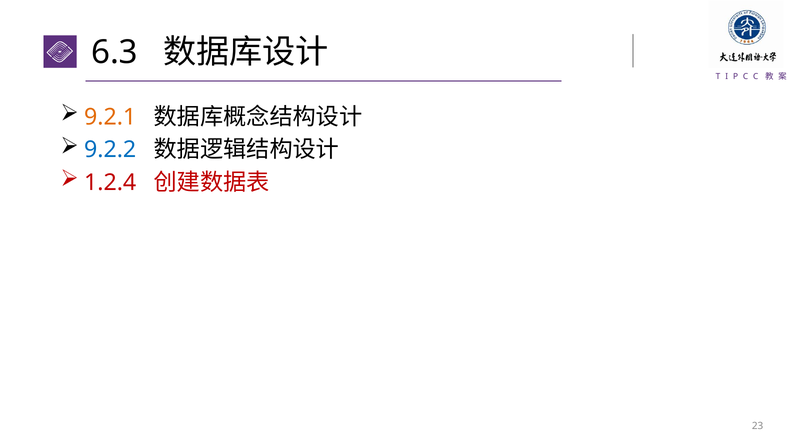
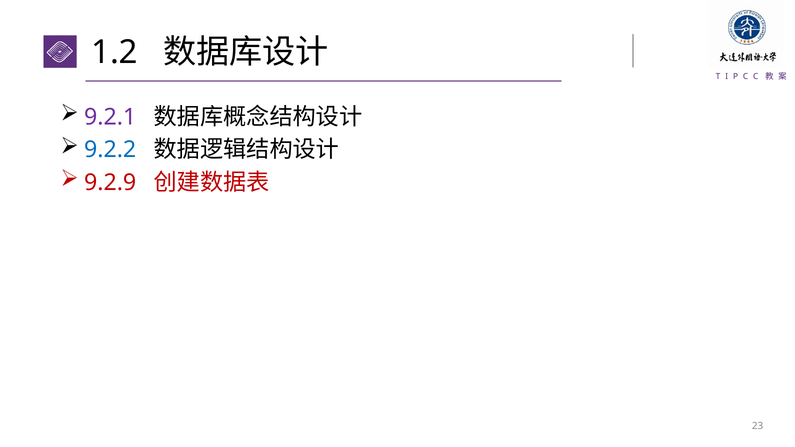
6.3: 6.3 -> 1.2
9.2.1 colour: orange -> purple
1.2.4: 1.2.4 -> 9.2.9
